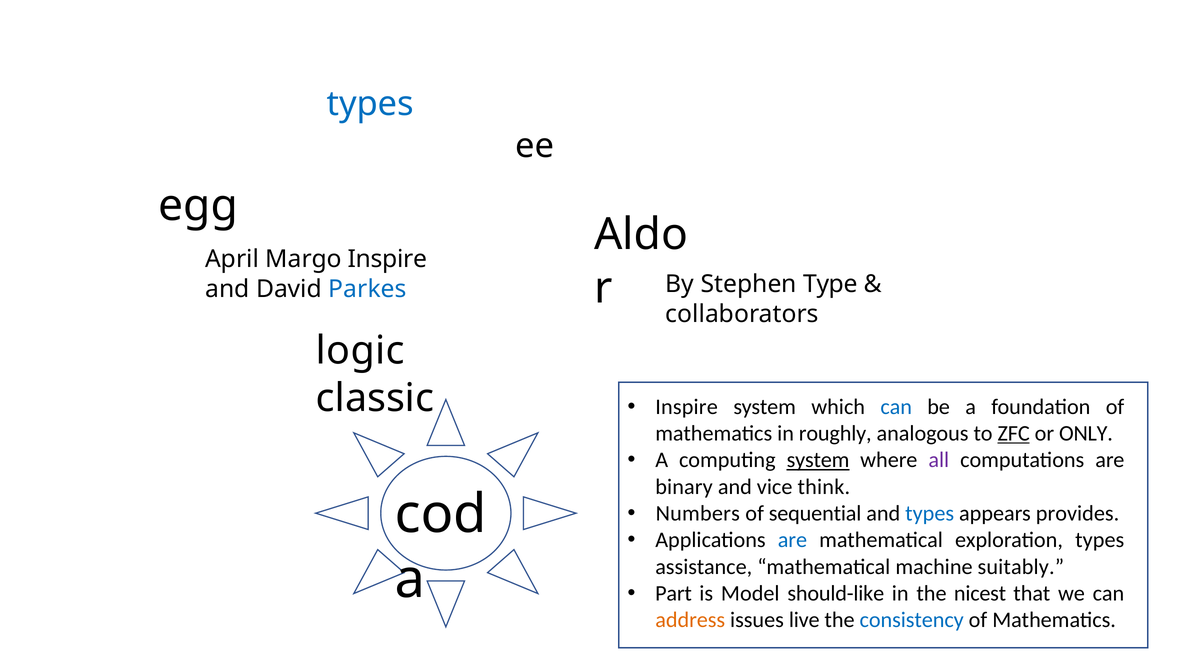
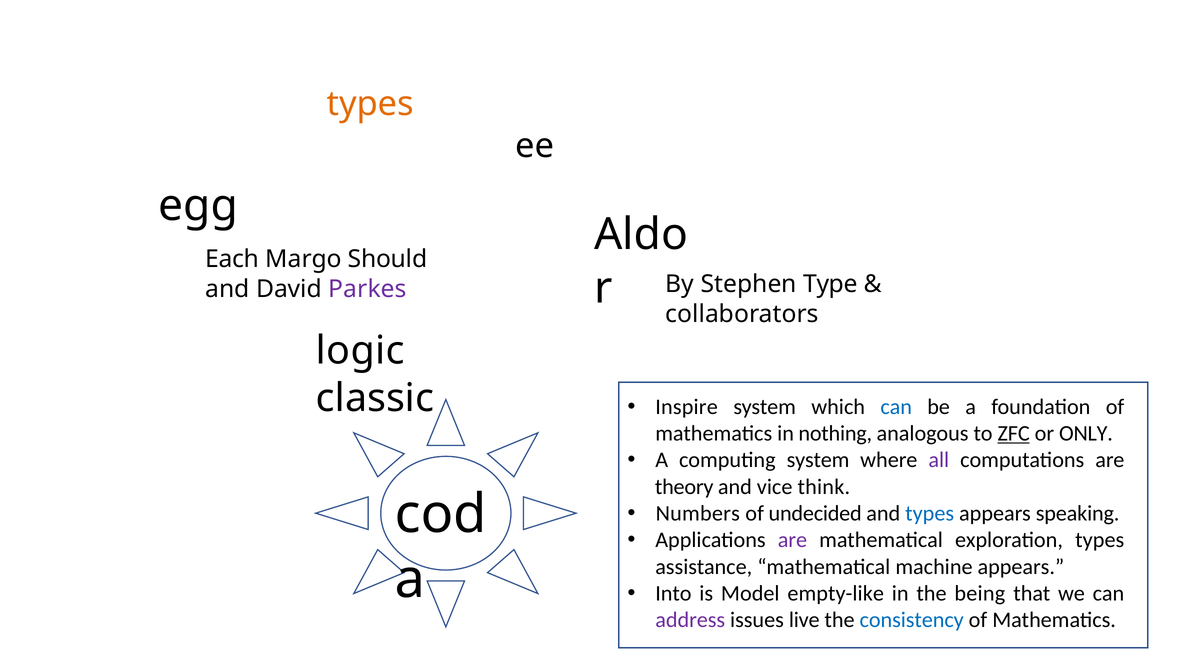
types at (370, 104) colour: blue -> orange
April: April -> Each
Margo Inspire: Inspire -> Should
Parkes colour: blue -> purple
roughly: roughly -> nothing
system at (818, 461) underline: present -> none
binary: binary -> theory
sequential: sequential -> undecided
provides: provides -> speaking
are at (792, 541) colour: blue -> purple
machine suitably: suitably -> appears
Part: Part -> Into
should-like: should-like -> empty-like
nicest: nicest -> being
address colour: orange -> purple
